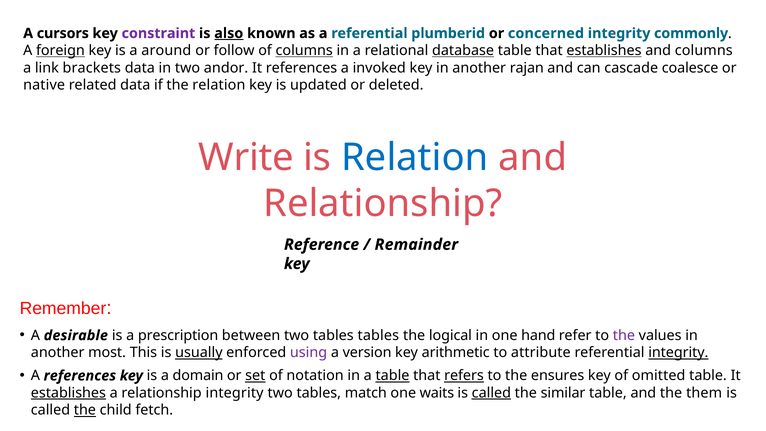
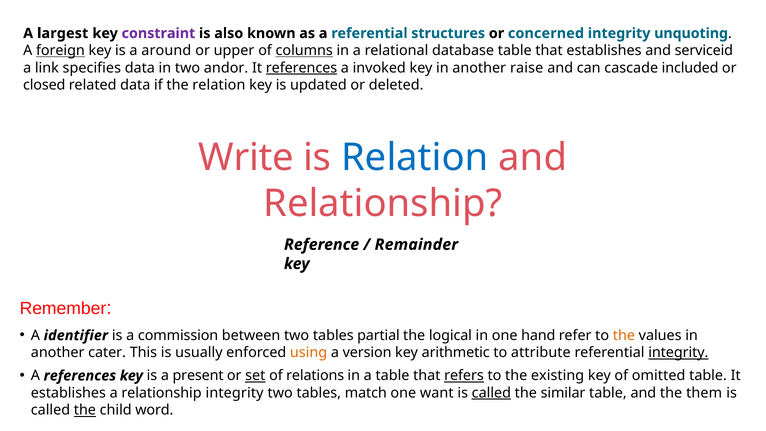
cursors: cursors -> largest
also underline: present -> none
plumberid: plumberid -> structures
commonly: commonly -> unquoting
follow: follow -> upper
database underline: present -> none
establishes at (604, 51) underline: present -> none
and columns: columns -> serviceid
brackets: brackets -> specifies
references at (302, 68) underline: none -> present
rajan: rajan -> raise
coalesce: coalesce -> included
native: native -> closed
desirable: desirable -> identifier
prescription: prescription -> commission
tables tables: tables -> partial
the at (624, 335) colour: purple -> orange
most: most -> cater
usually underline: present -> none
using colour: purple -> orange
domain: domain -> present
notation: notation -> relations
table at (392, 376) underline: present -> none
ensures: ensures -> existing
establishes at (68, 393) underline: present -> none
waits: waits -> want
fetch: fetch -> word
